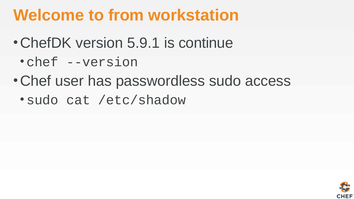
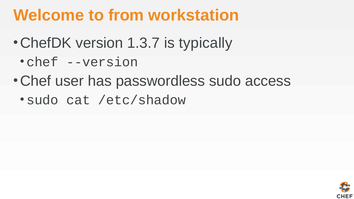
5.9.1: 5.9.1 -> 1.3.7
continue: continue -> typically
